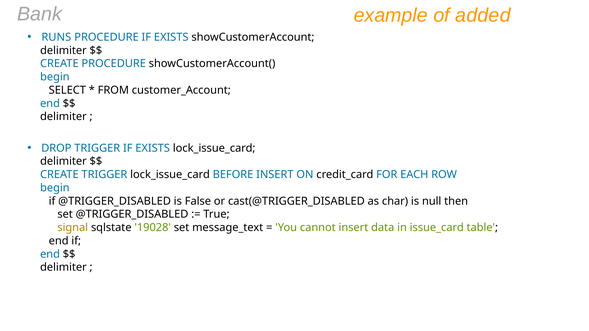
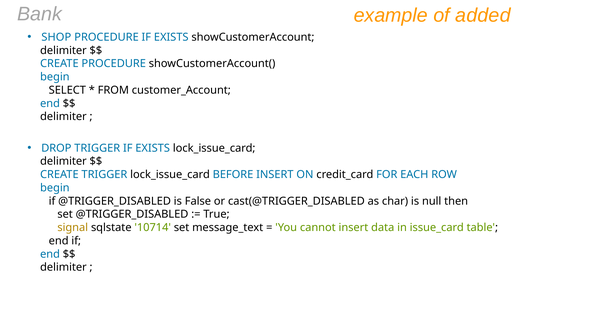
RUNS: RUNS -> SHOP
19028: 19028 -> 10714
